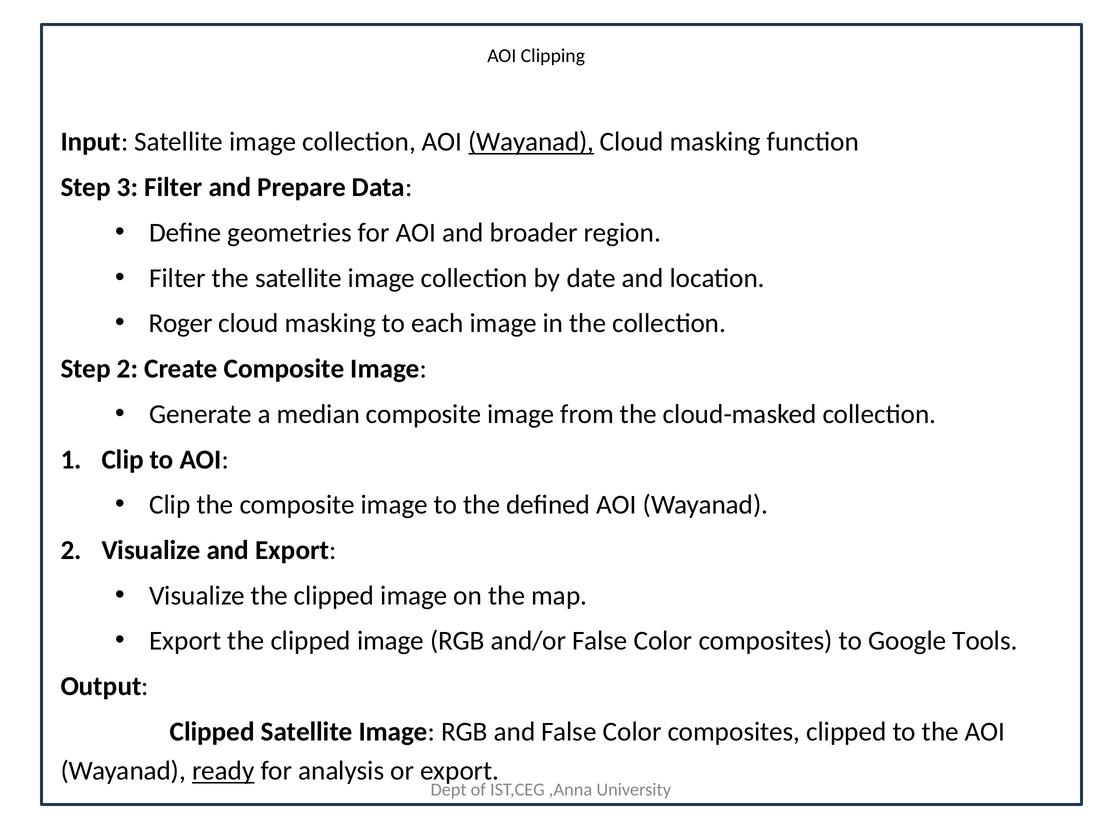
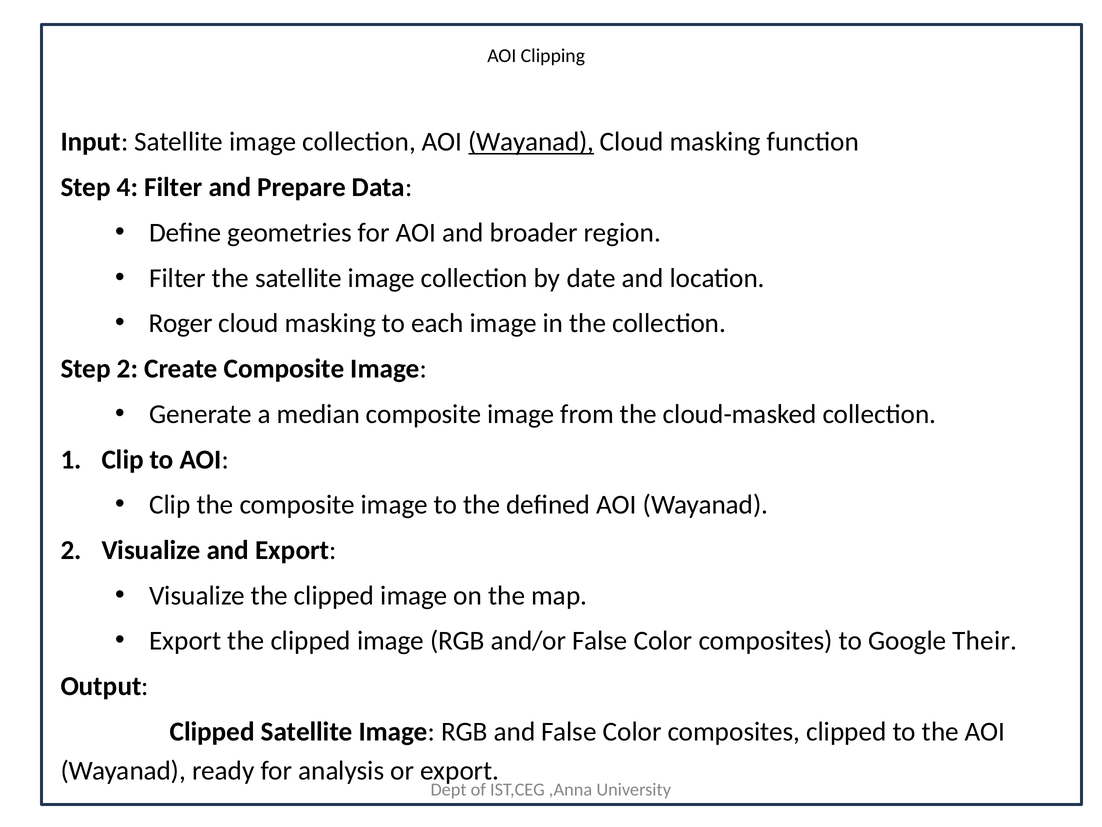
3: 3 -> 4
Tools: Tools -> Their
ready underline: present -> none
